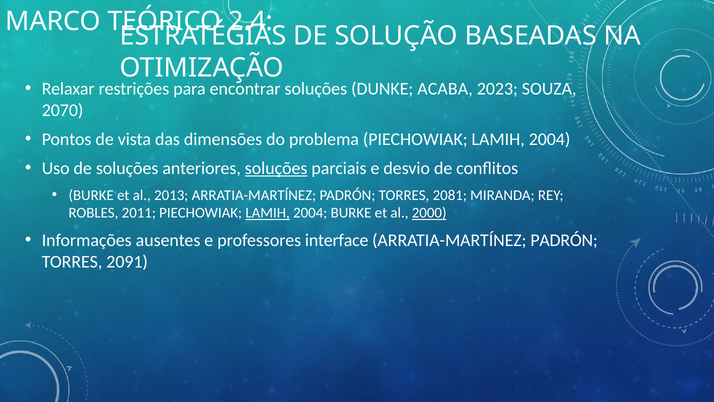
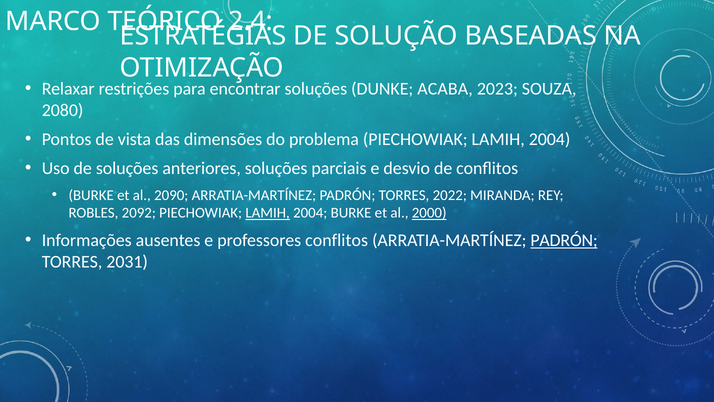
2070: 2070 -> 2080
soluções at (276, 168) underline: present -> none
2013: 2013 -> 2090
2081: 2081 -> 2022
2011: 2011 -> 2092
professores interface: interface -> conflitos
PADRÓN at (564, 240) underline: none -> present
2091: 2091 -> 2031
